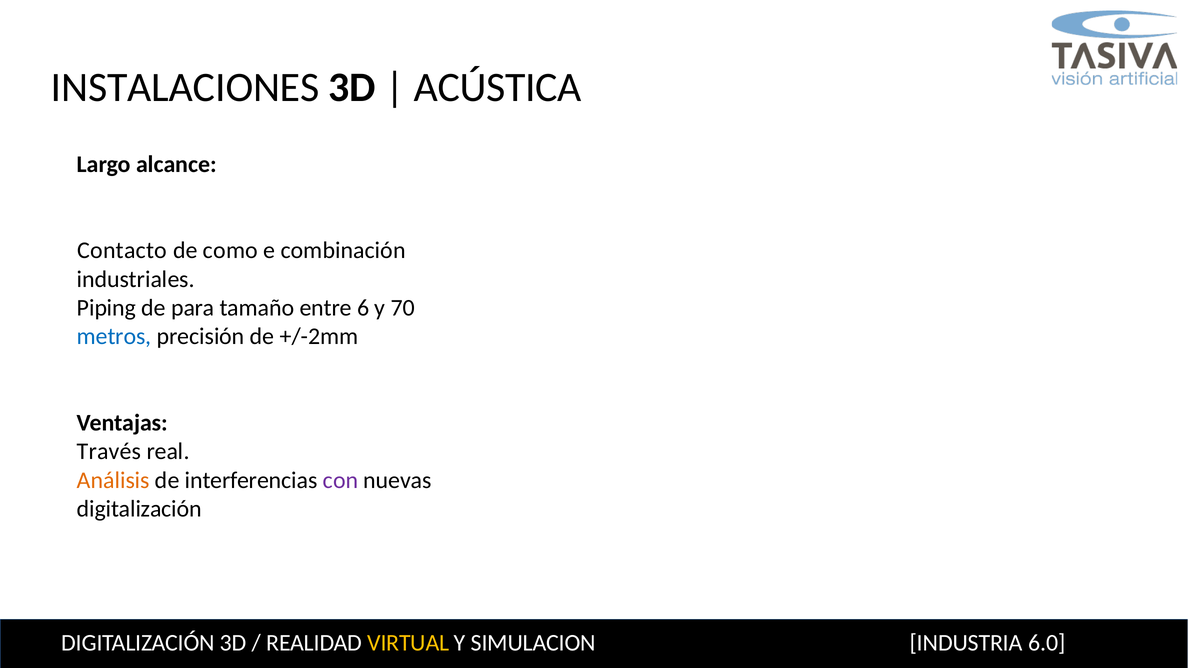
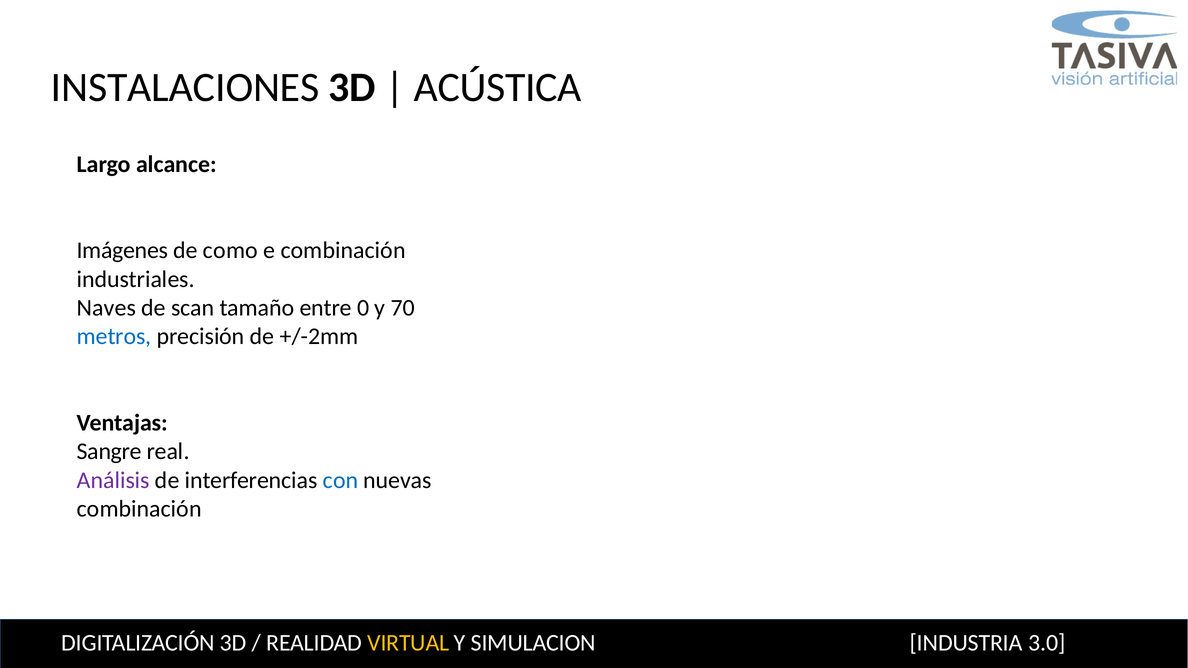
Contacto: Contacto -> Imágenes
Piping: Piping -> Naves
para: para -> scan
6: 6 -> 0
Través: Través -> Sangre
Análisis colour: orange -> purple
con colour: purple -> blue
digitalización at (139, 509): digitalización -> combinación
6.0: 6.0 -> 3.0
